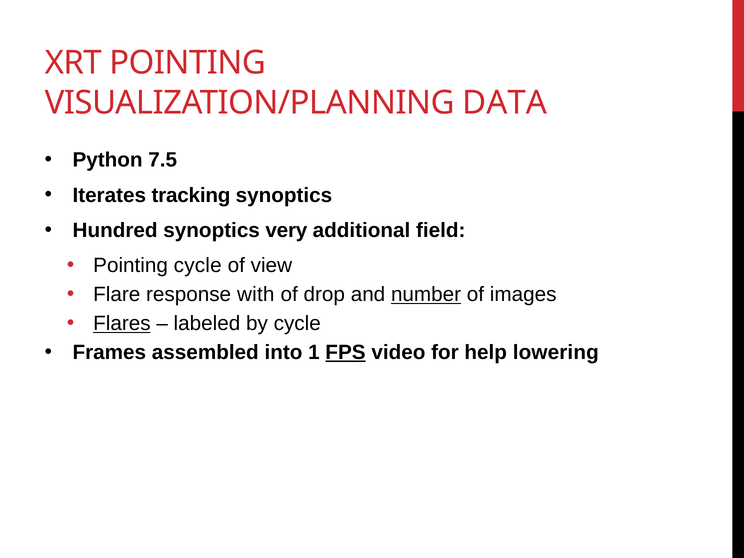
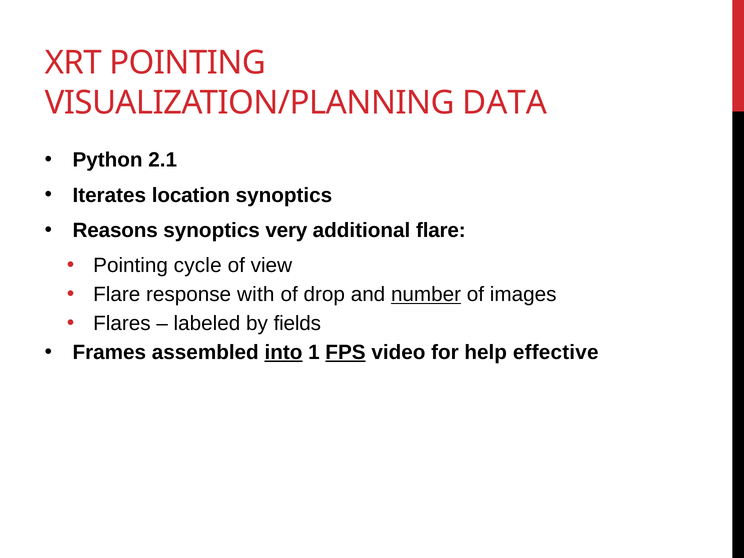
7.5: 7.5 -> 2.1
tracking: tracking -> location
Hundred: Hundred -> Reasons
additional field: field -> flare
Flares underline: present -> none
by cycle: cycle -> fields
into underline: none -> present
lowering: lowering -> effective
